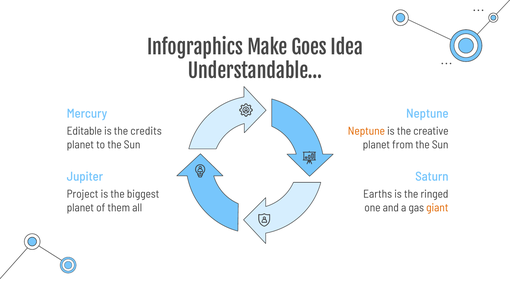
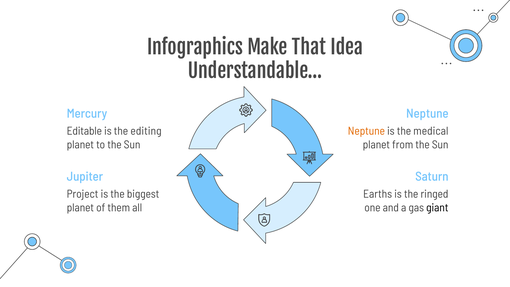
Goes: Goes -> That
credits: credits -> editing
creative: creative -> medical
giant colour: orange -> black
